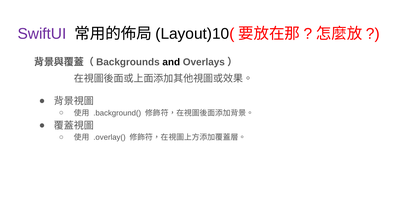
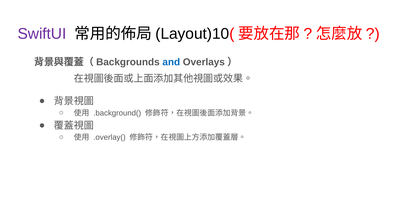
and colour: black -> blue
